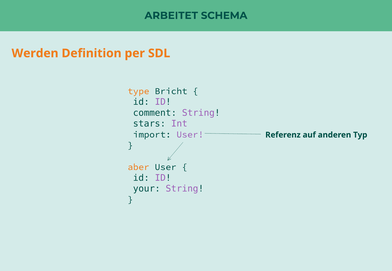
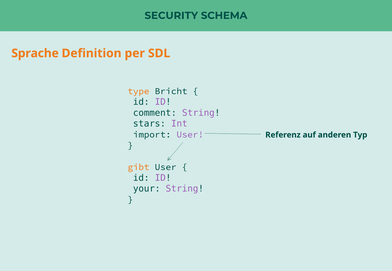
ARBEITET: ARBEITET -> SECURITY
Werden: Werden -> Sprache
aber: aber -> gibt
